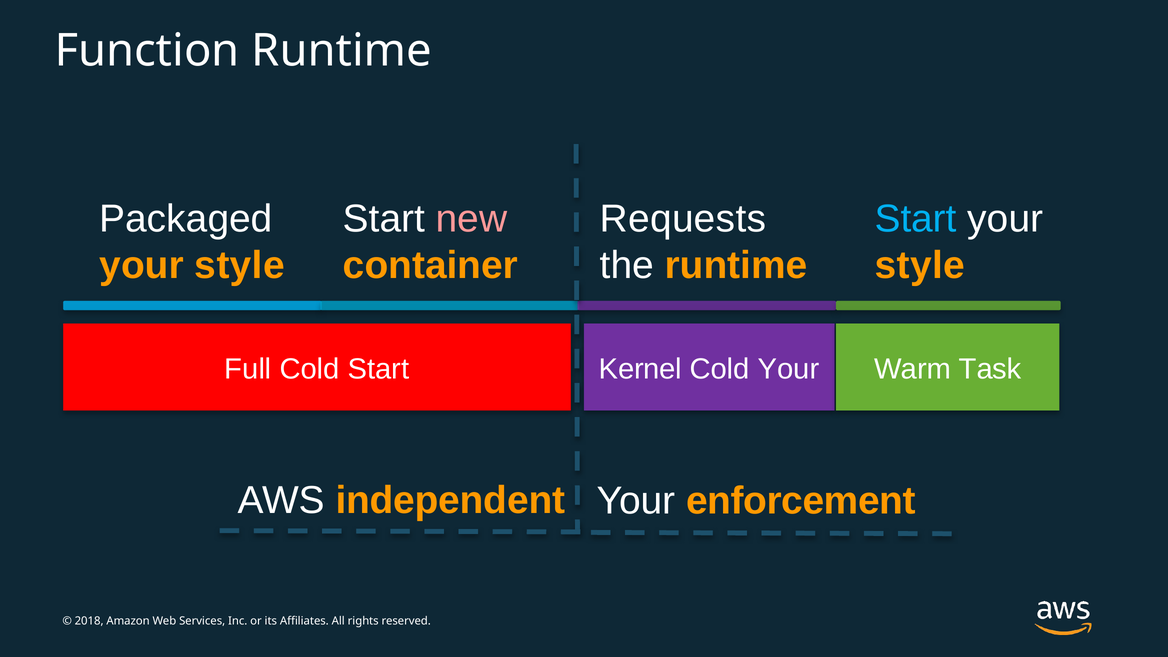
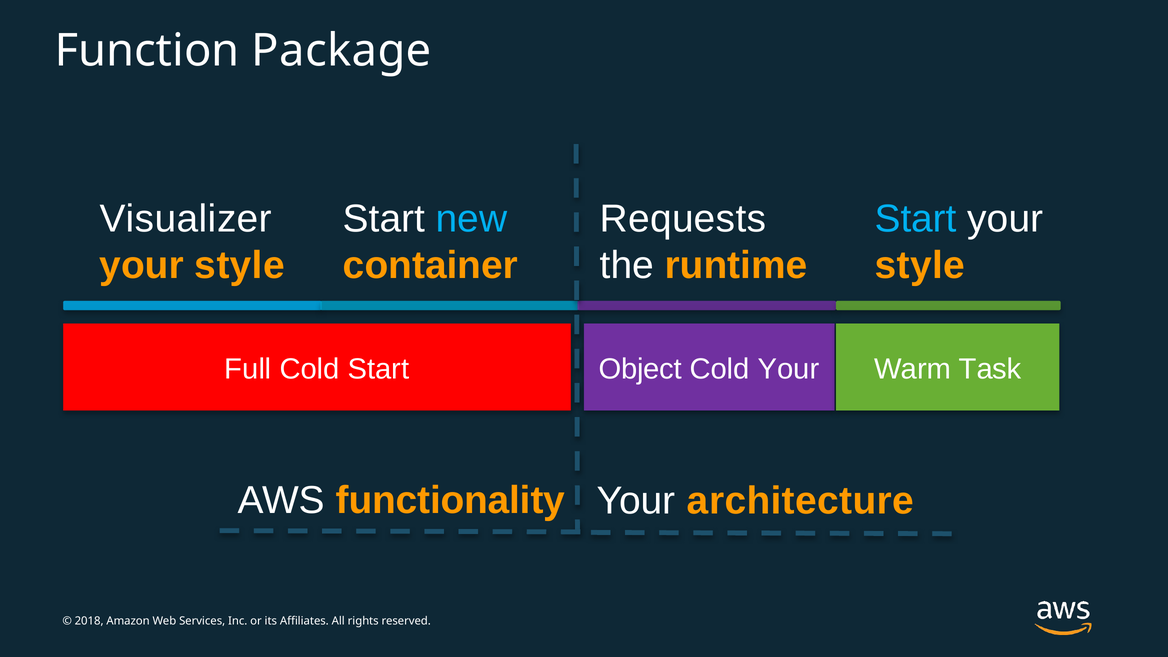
Function Runtime: Runtime -> Package
Packaged: Packaged -> Visualizer
new colour: pink -> light blue
Kernel: Kernel -> Object
independent: independent -> functionality
enforcement: enforcement -> architecture
